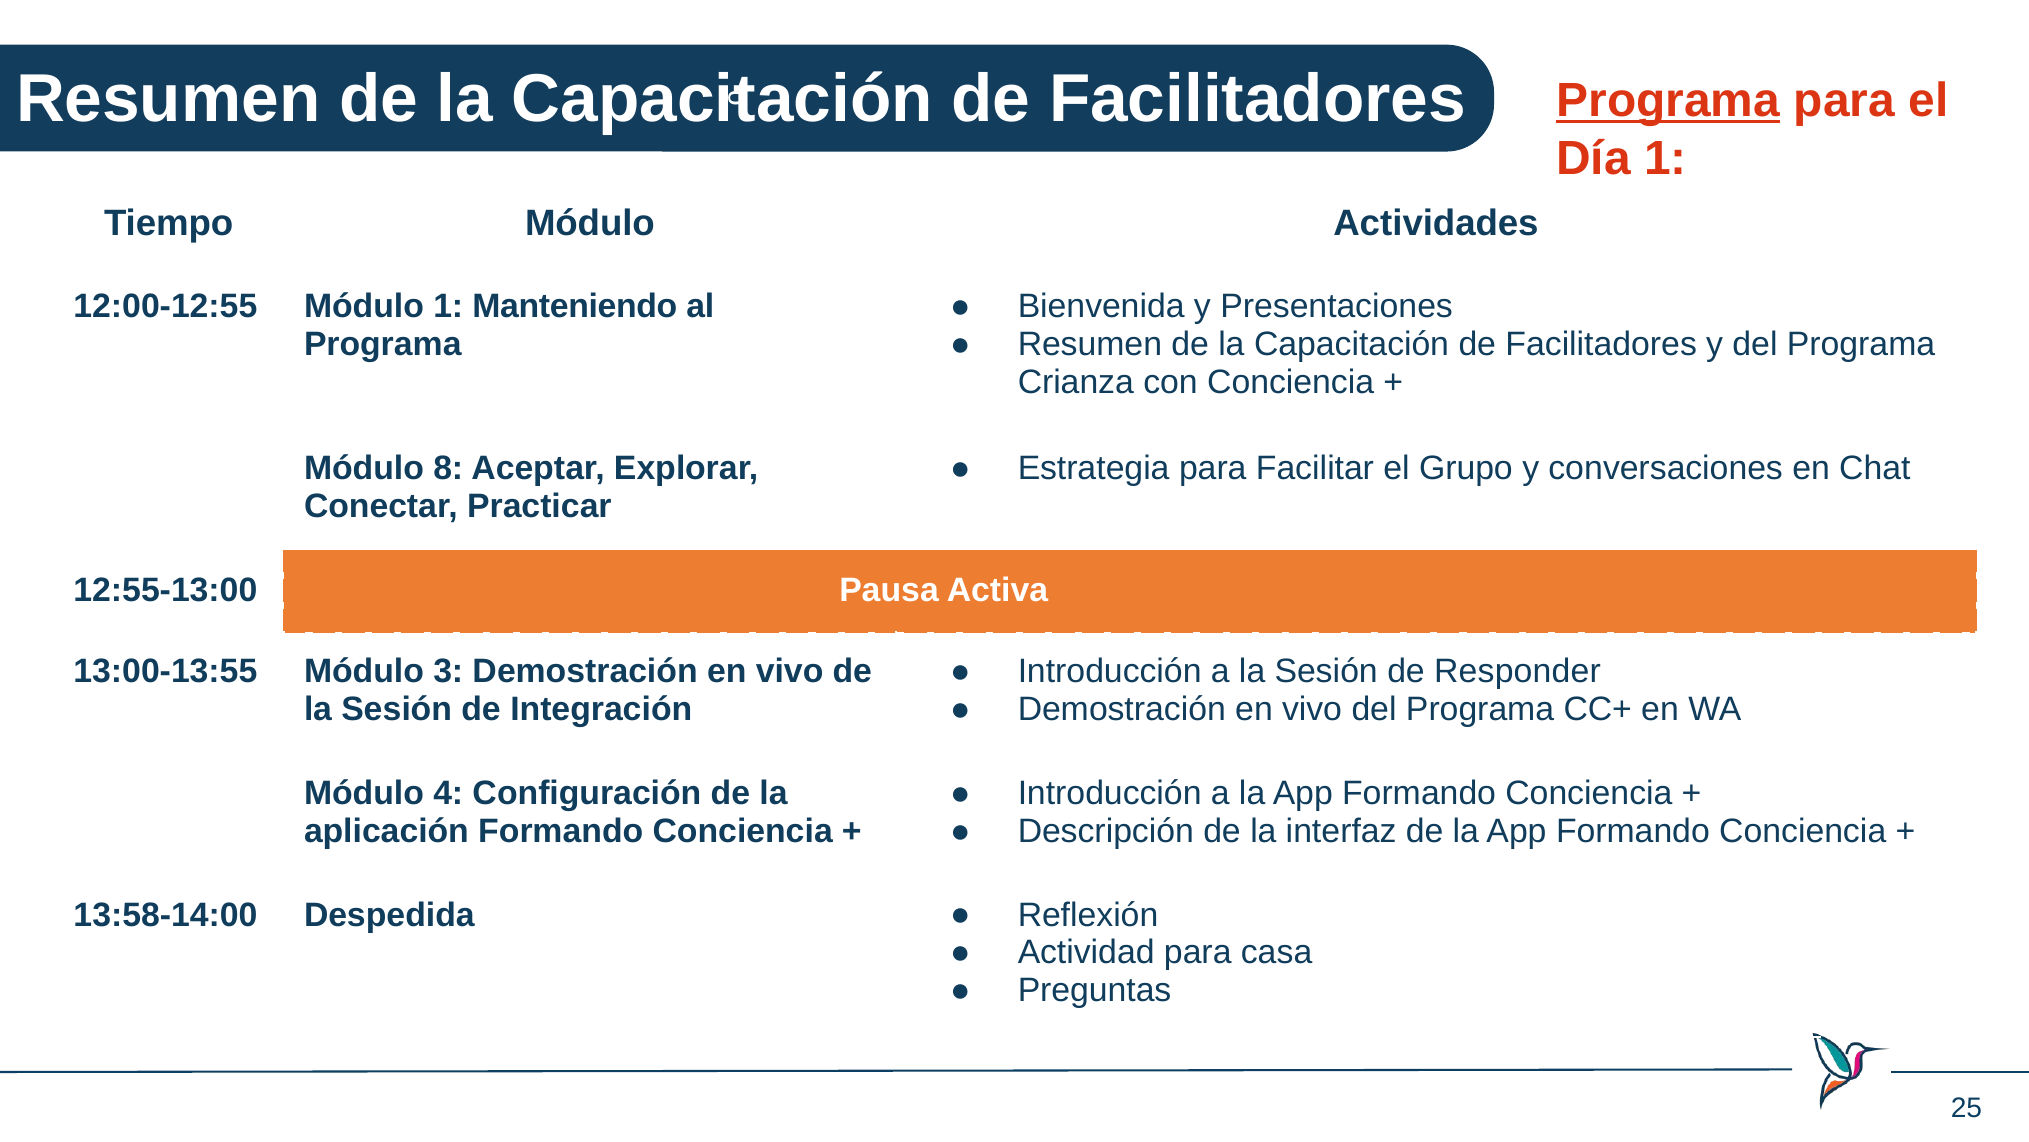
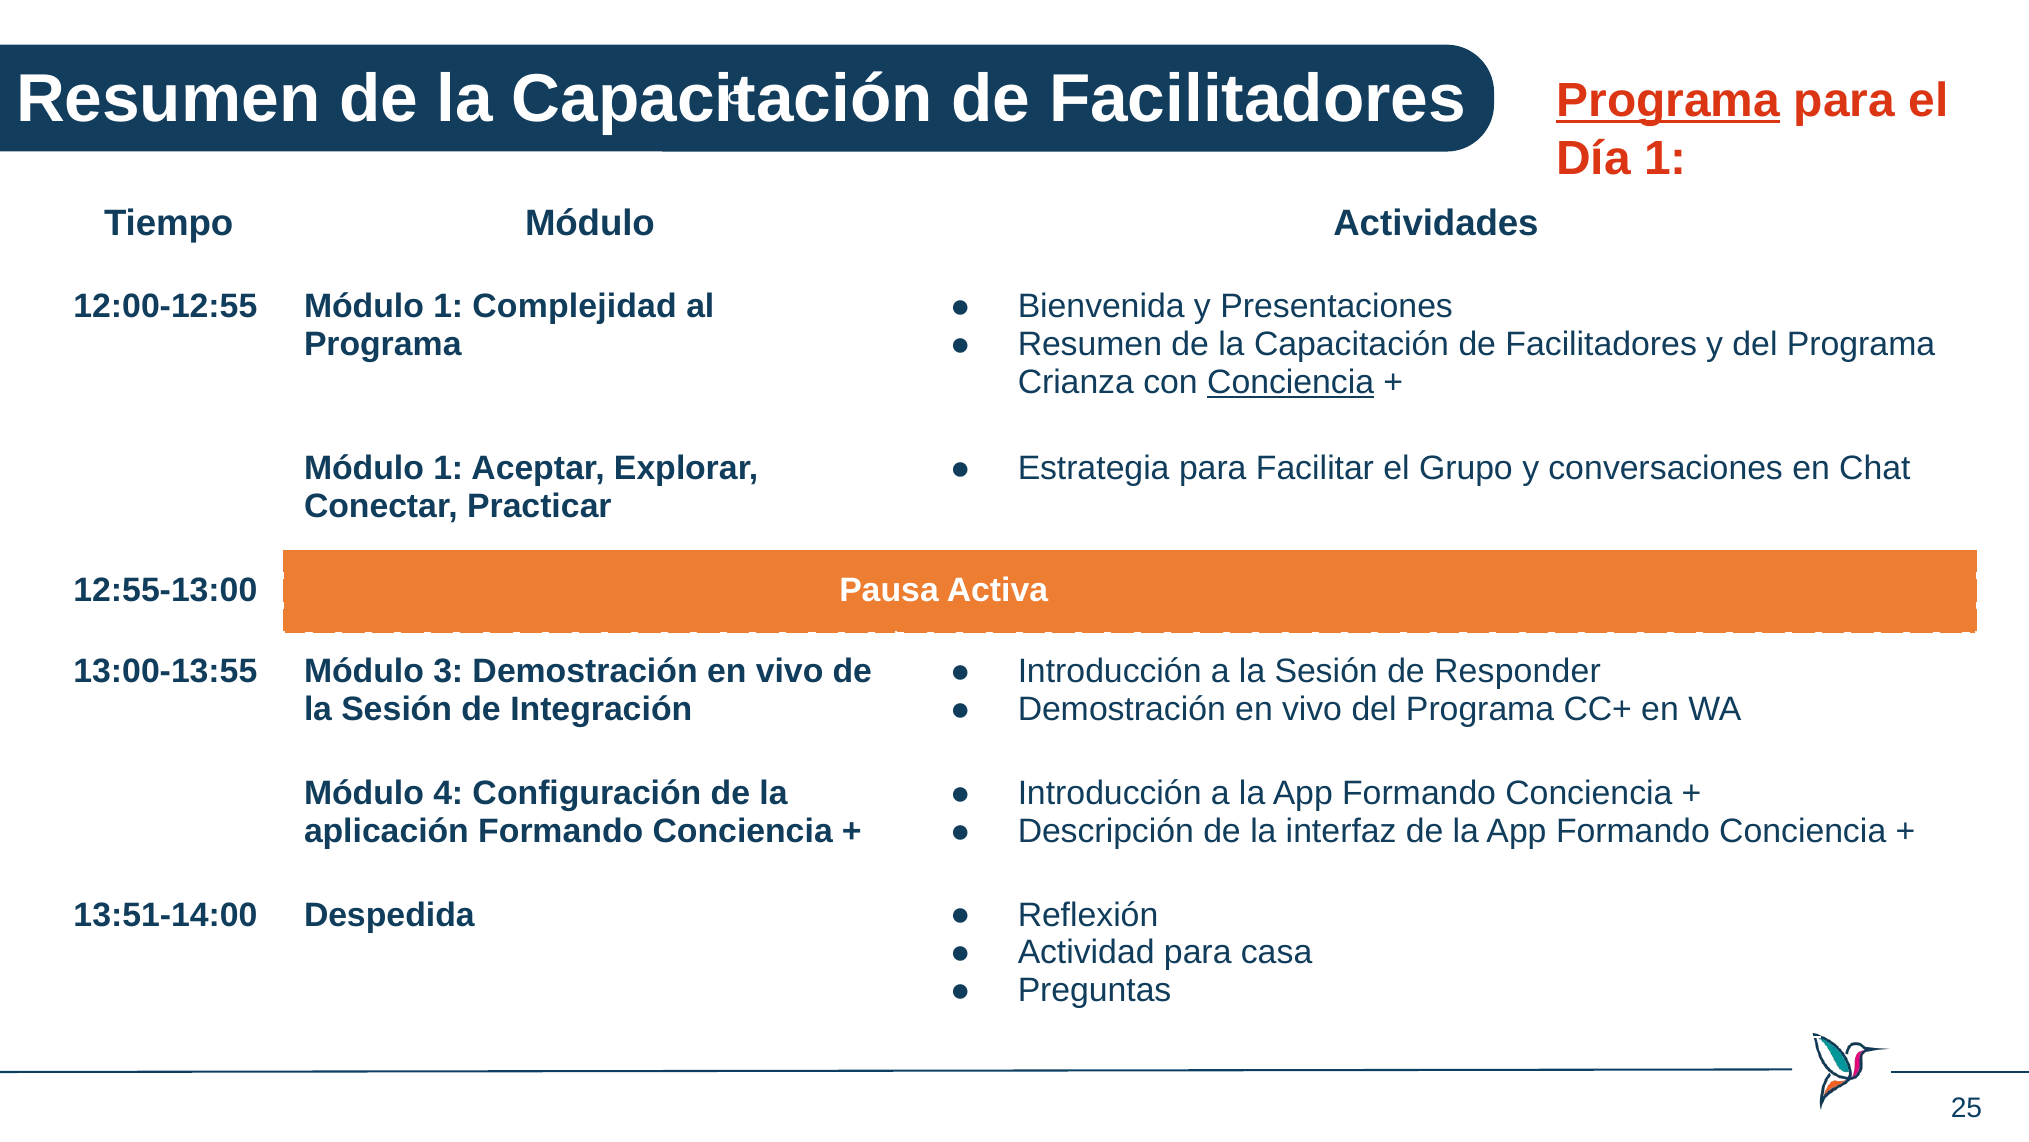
Manteniendo: Manteniendo -> Complejidad
Conciencia at (1291, 382) underline: none -> present
8 at (448, 468): 8 -> 1
13:58-14:00: 13:58-14:00 -> 13:51-14:00
